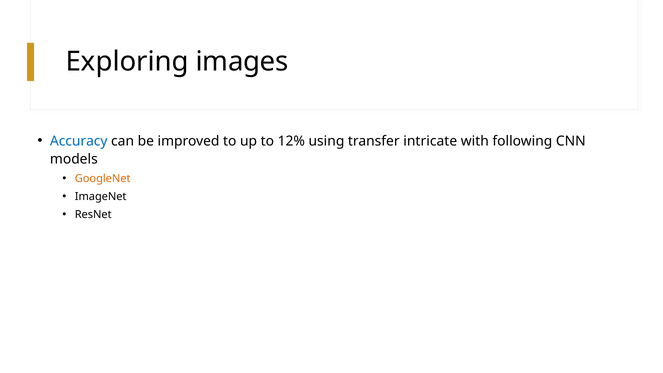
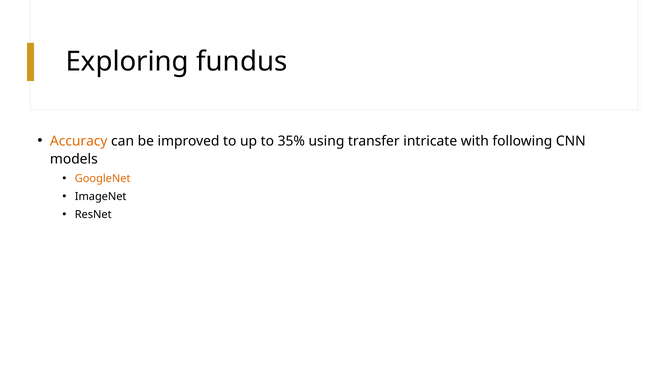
images: images -> fundus
Accuracy colour: blue -> orange
12%: 12% -> 35%
